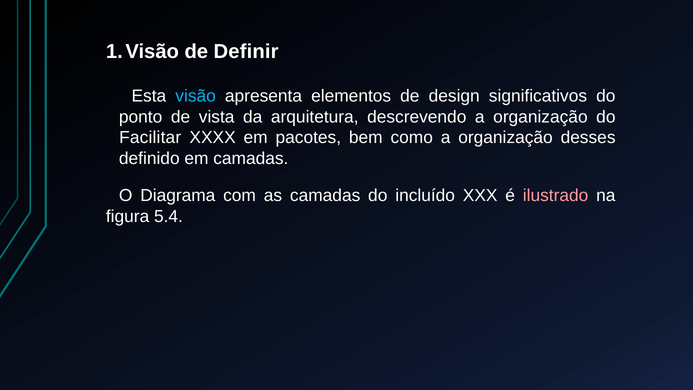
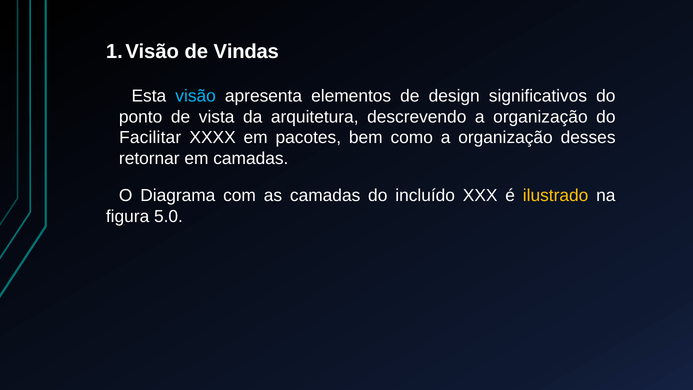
Definir: Definir -> Vindas
definido: definido -> retornar
ilustrado colour: pink -> yellow
5.4: 5.4 -> 5.0
